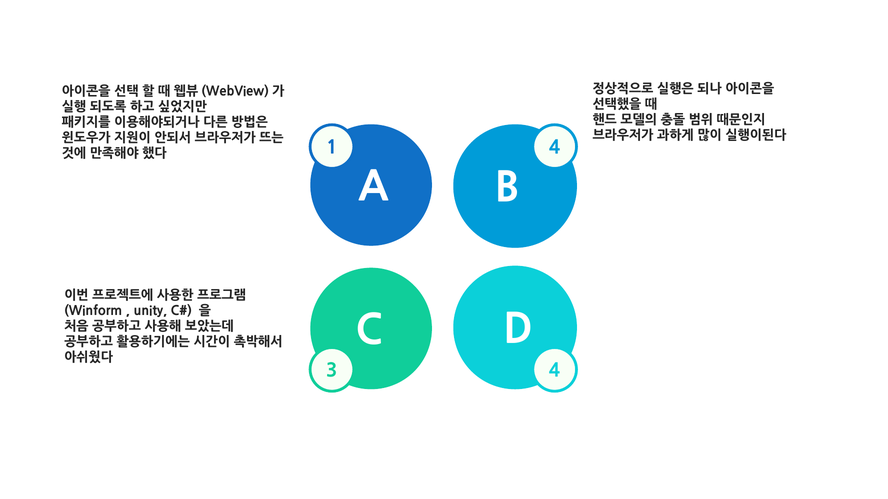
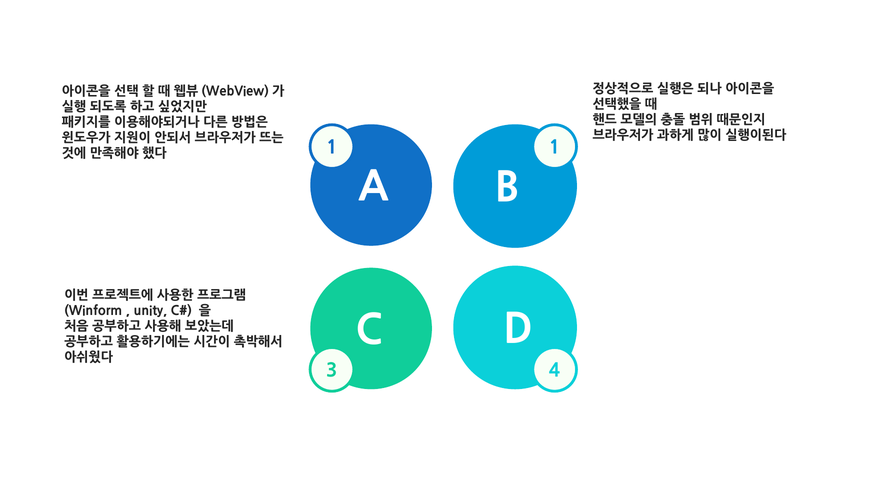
1 4: 4 -> 1
